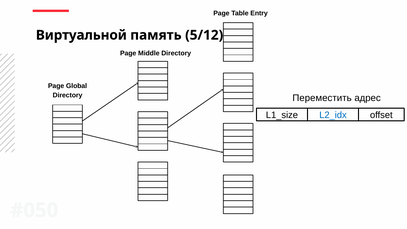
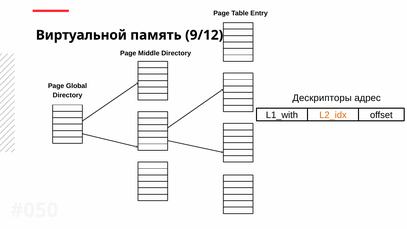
5/12: 5/12 -> 9/12
Переместить: Переместить -> Дескрипторы
L1_size: L1_size -> L1_with
L2_idx colour: blue -> orange
